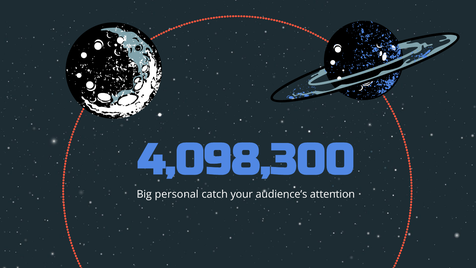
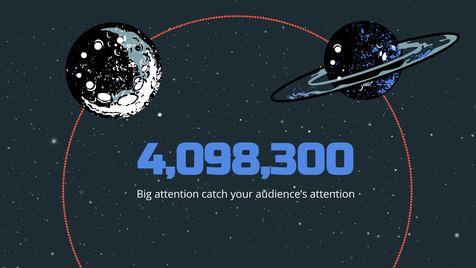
Big personal: personal -> attention
